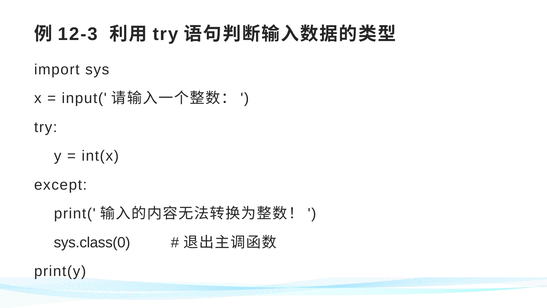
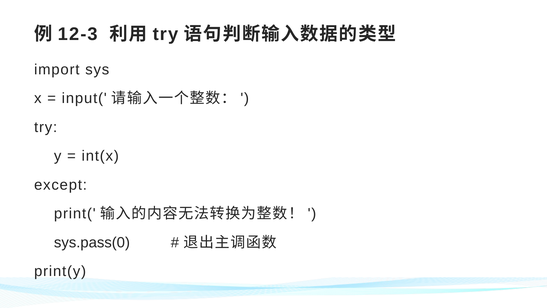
sys.class(0: sys.class(0 -> sys.pass(0
